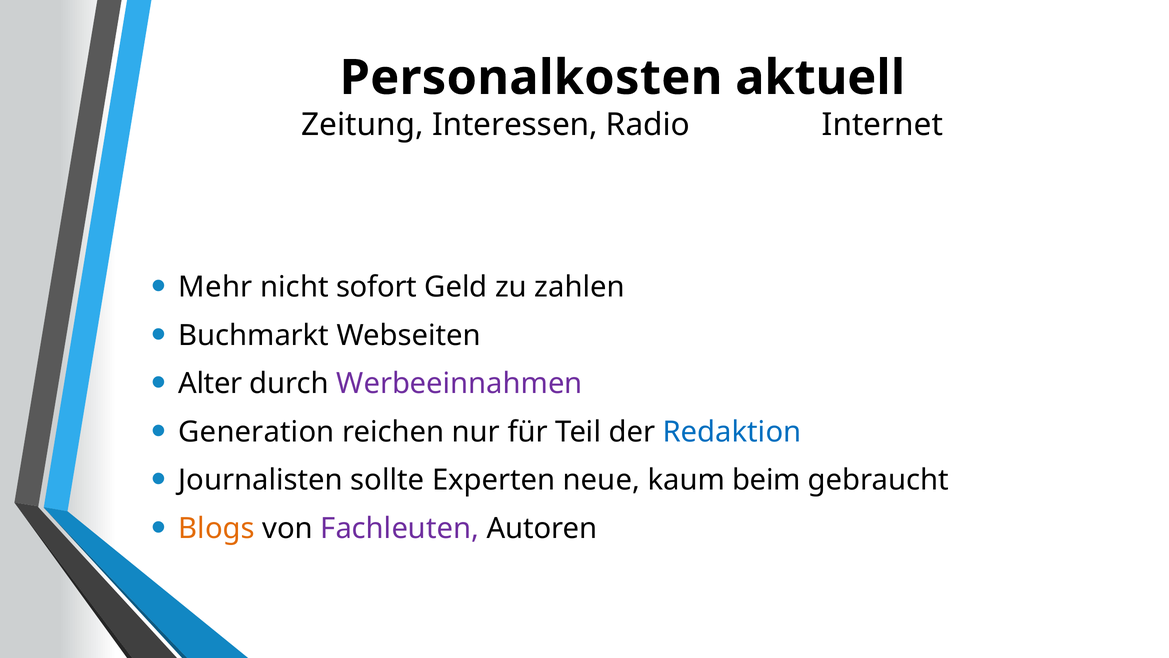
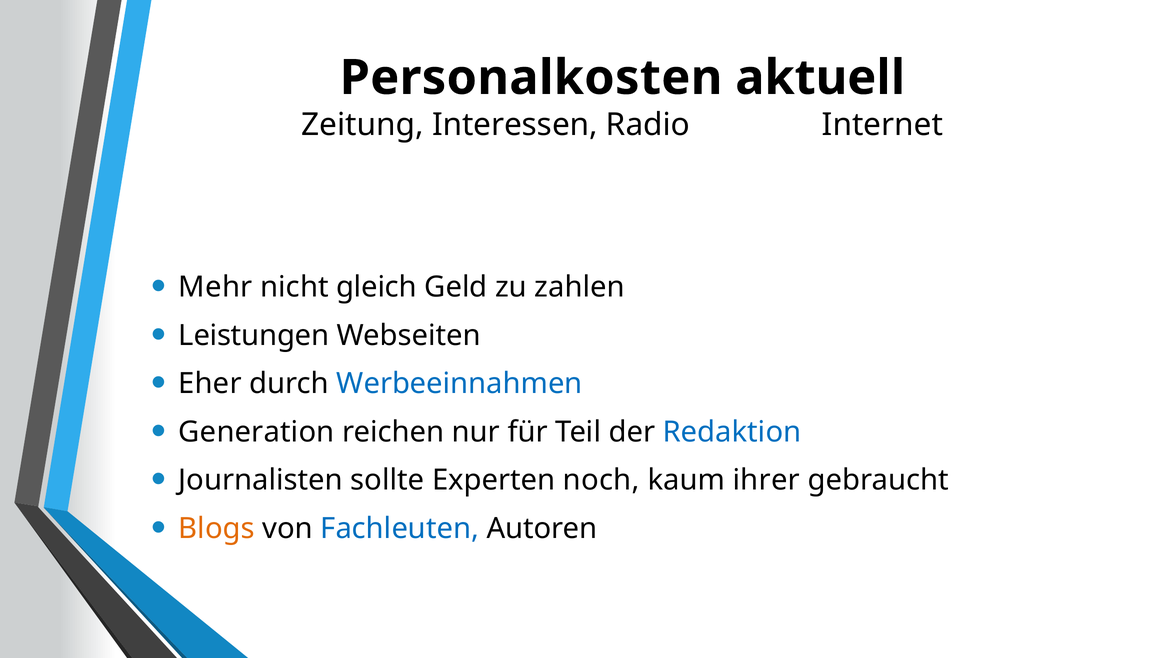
sofort: sofort -> gleich
Buchmarkt: Buchmarkt -> Leistungen
Alter: Alter -> Eher
Werbeeinnahmen colour: purple -> blue
neue: neue -> noch
beim: beim -> ihrer
Fachleuten colour: purple -> blue
